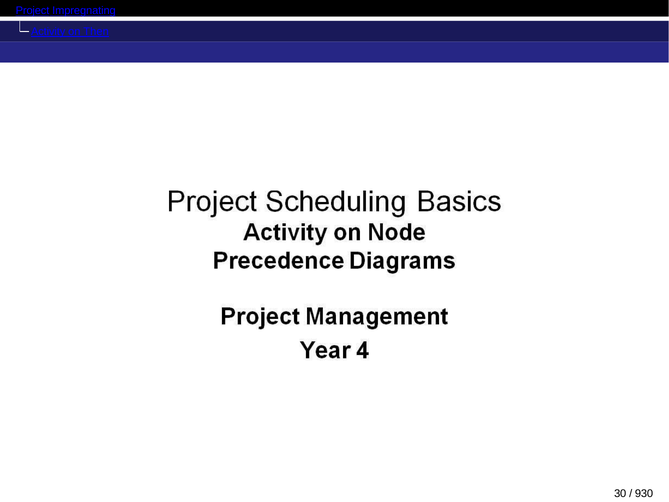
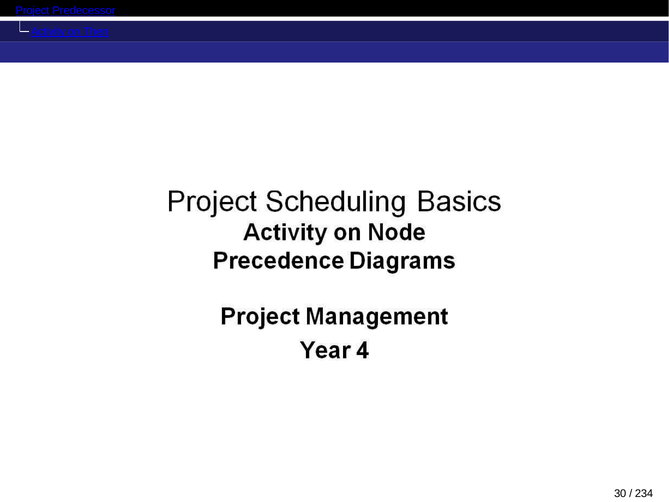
Impregnating: Impregnating -> Predecessor
930: 930 -> 234
